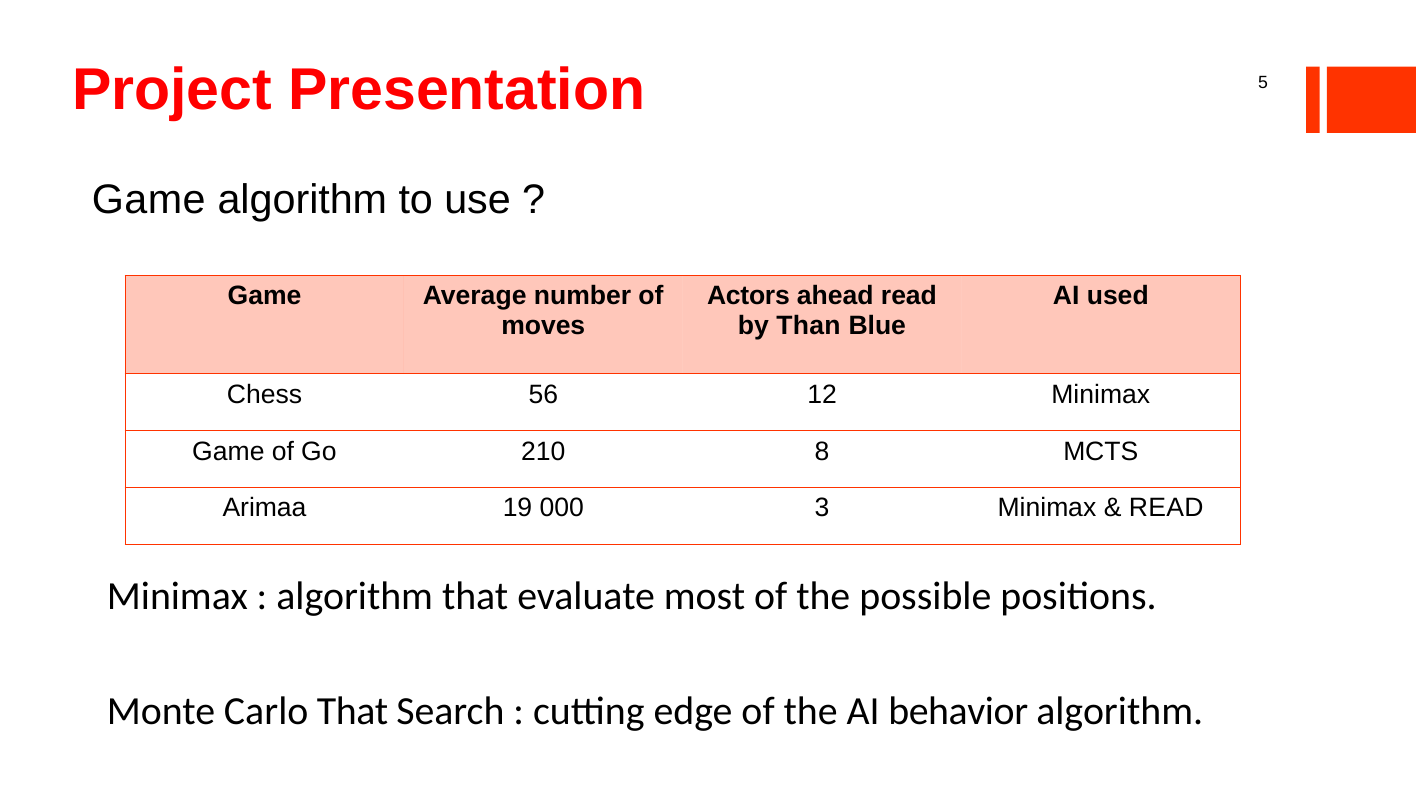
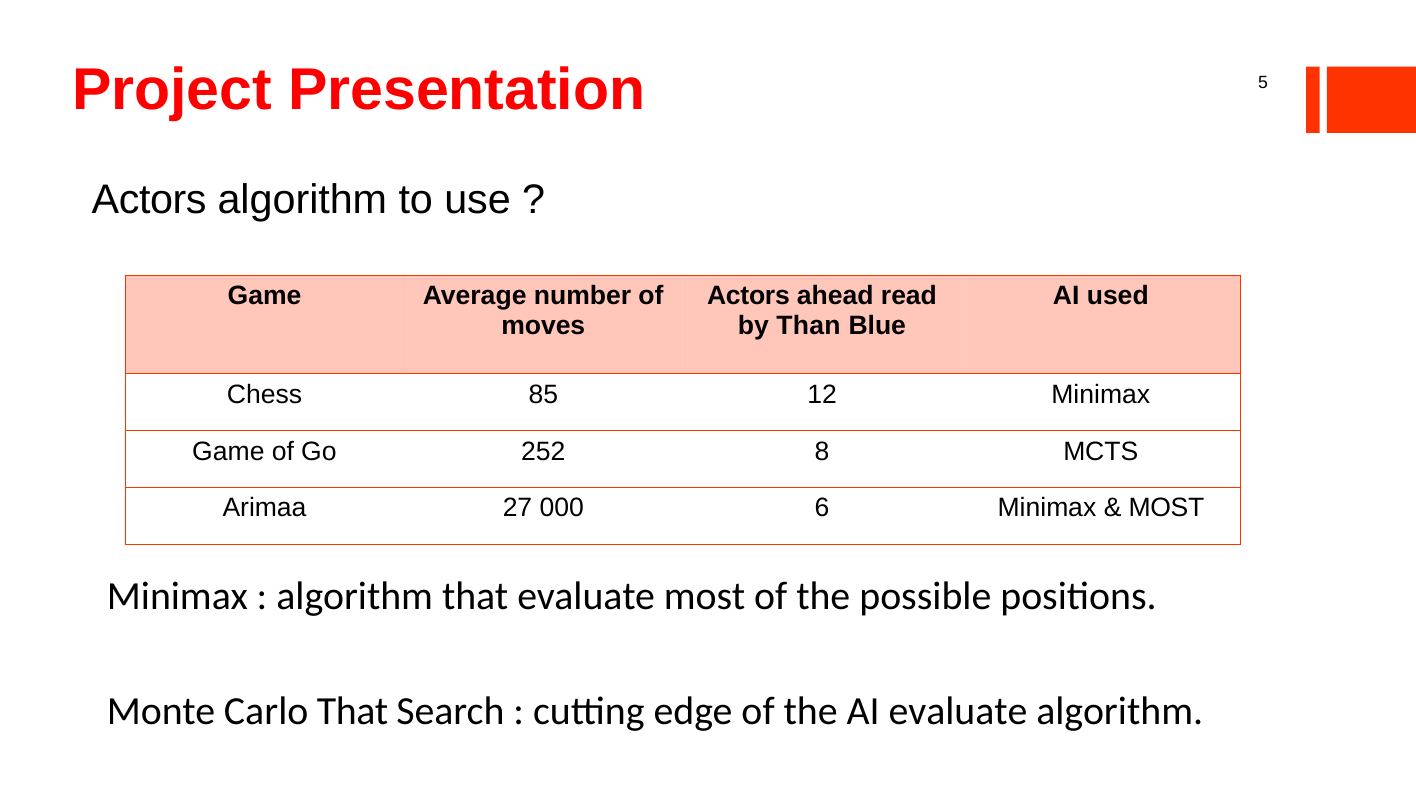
Game at (149, 200): Game -> Actors
56: 56 -> 85
210: 210 -> 252
19: 19 -> 27
3: 3 -> 6
READ at (1166, 508): READ -> MOST
AI behavior: behavior -> evaluate
